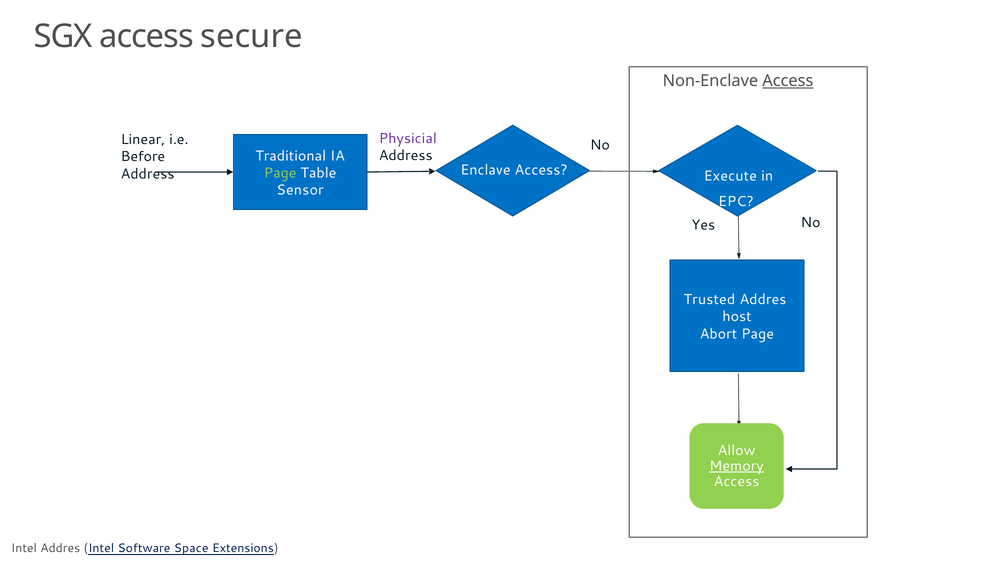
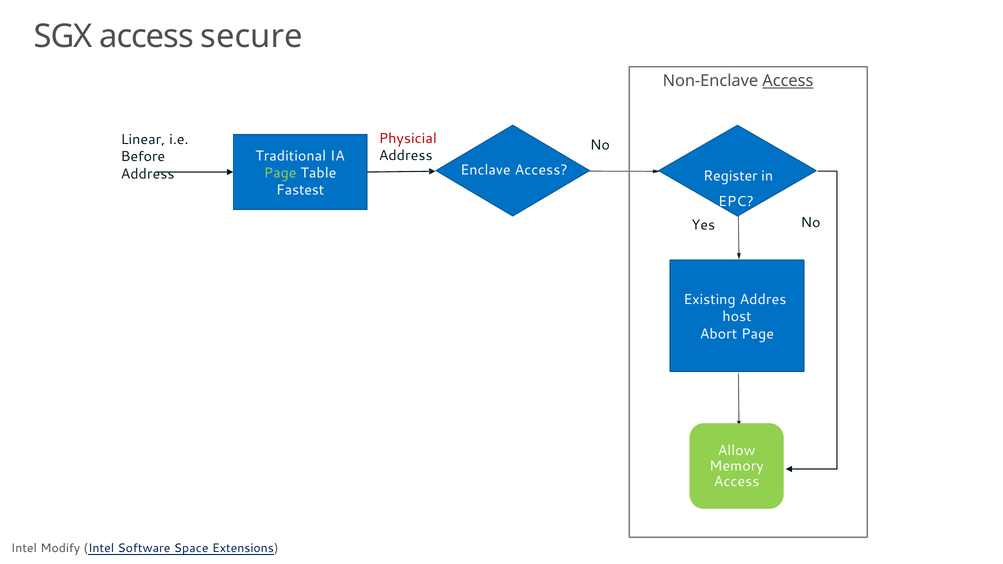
Physicial colour: purple -> red
Execute: Execute -> Register
Sensor: Sensor -> Fastest
Trusted: Trusted -> Existing
Memory underline: present -> none
Intel Addres: Addres -> Modify
